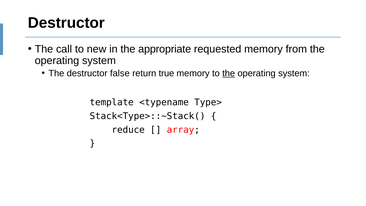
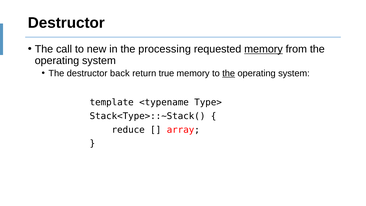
appropriate: appropriate -> processing
memory at (263, 49) underline: none -> present
false: false -> back
